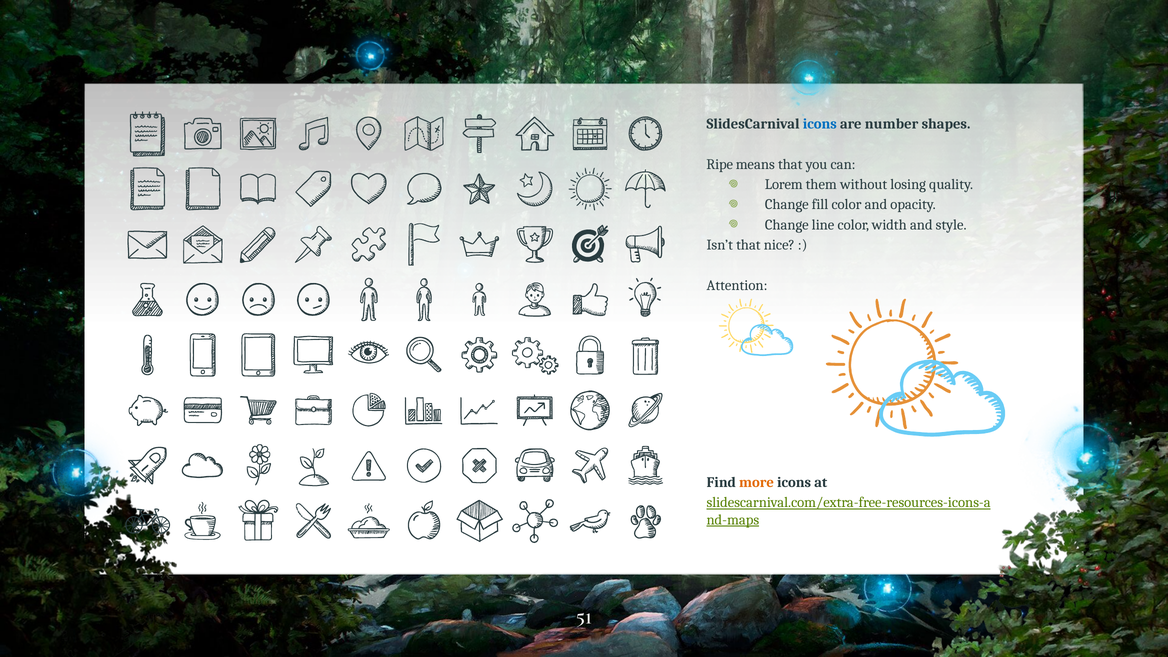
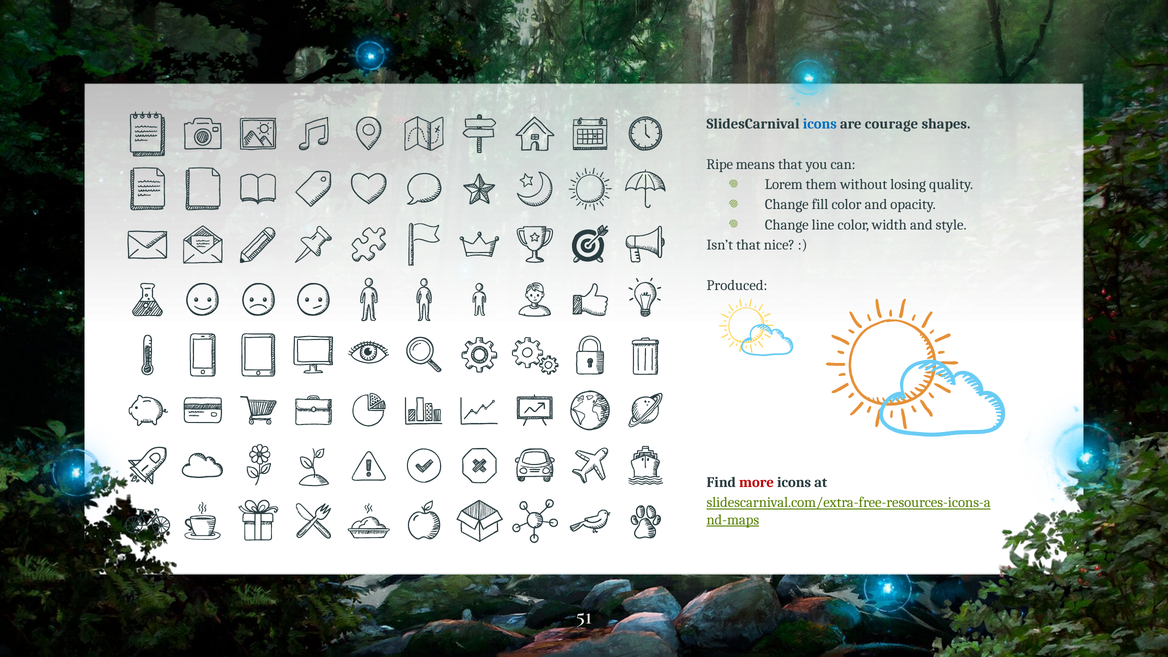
number: number -> courage
Attention: Attention -> Produced
more colour: orange -> red
